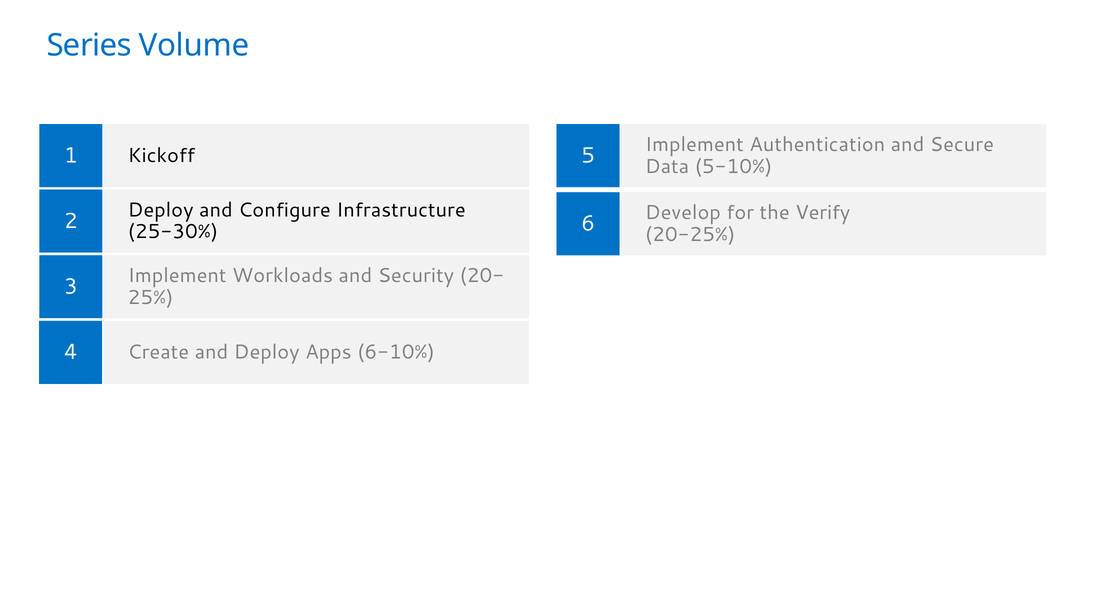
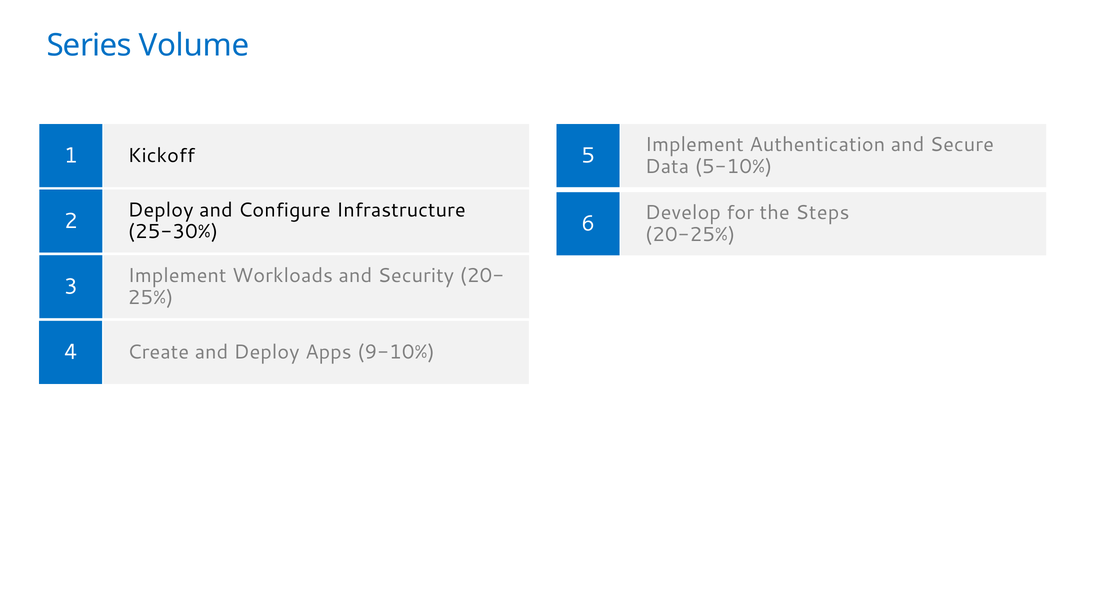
Verify: Verify -> Steps
6-10%: 6-10% -> 9-10%
